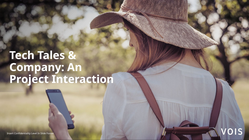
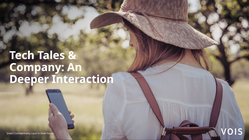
Project: Project -> Deeper
